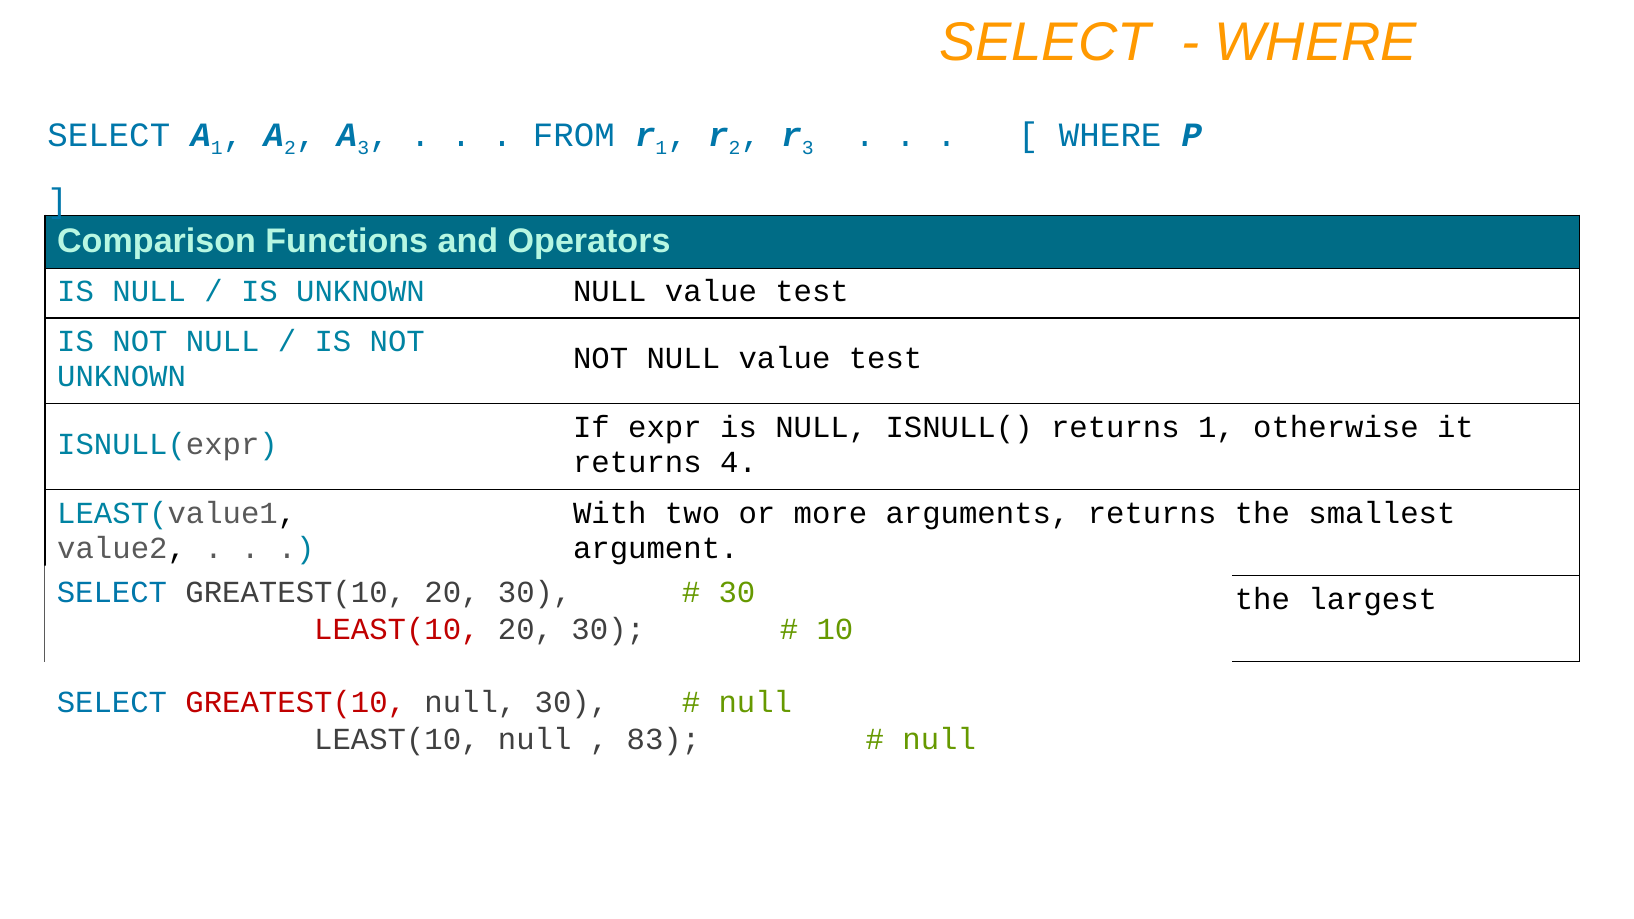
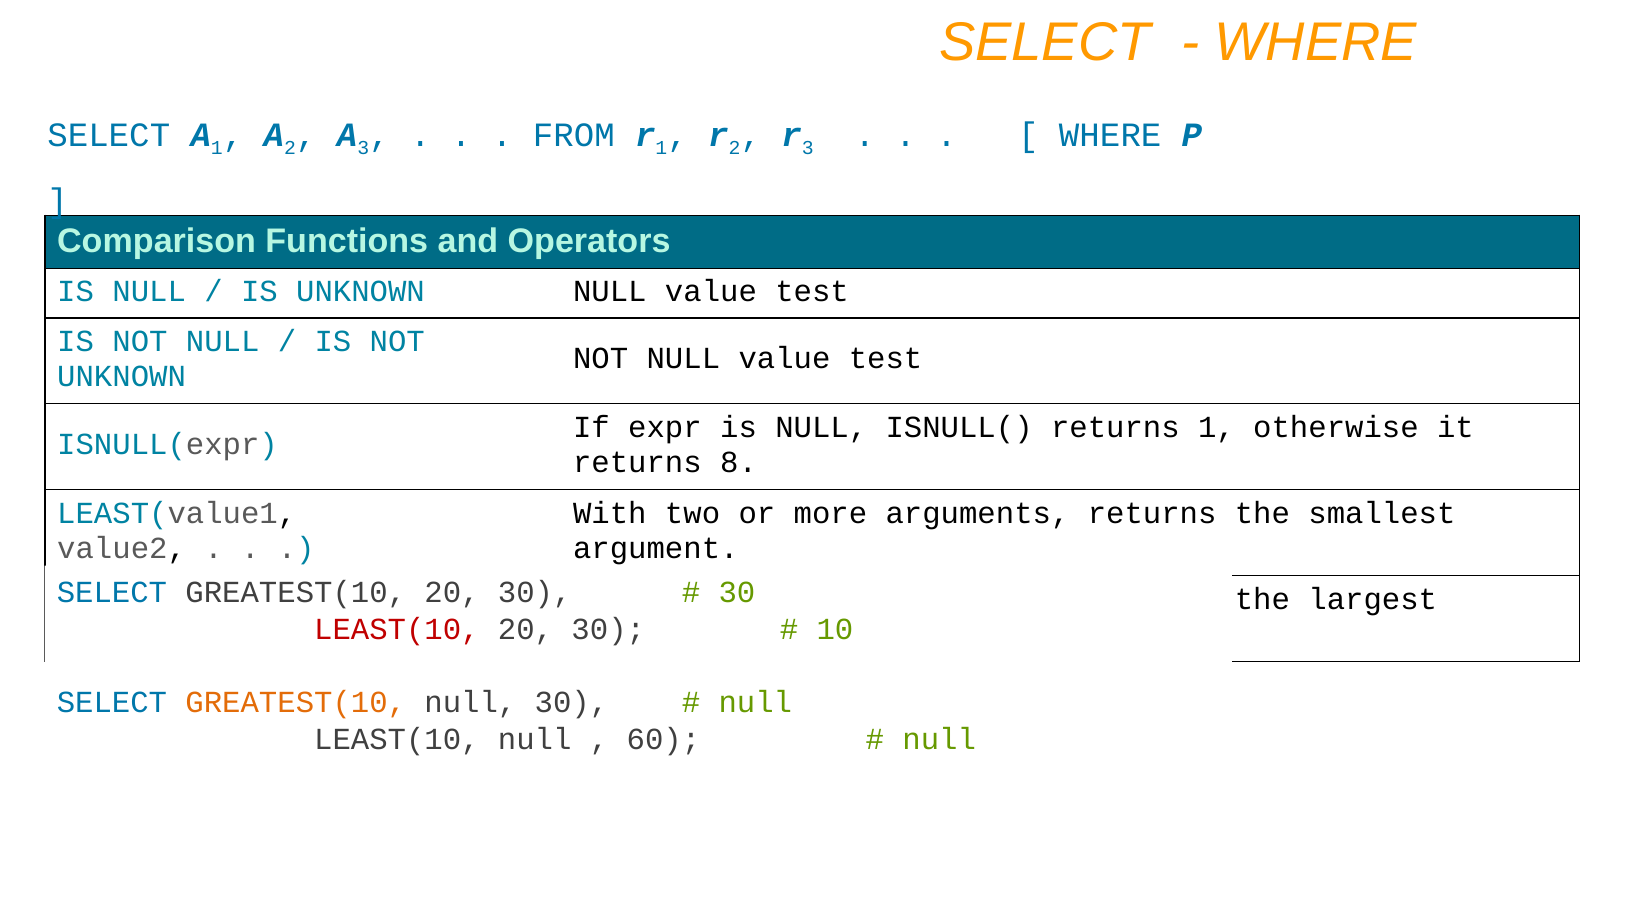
4: 4 -> 8
GREATEST(10 at (296, 703) colour: red -> orange
83: 83 -> 60
